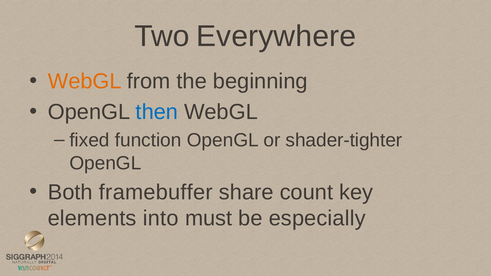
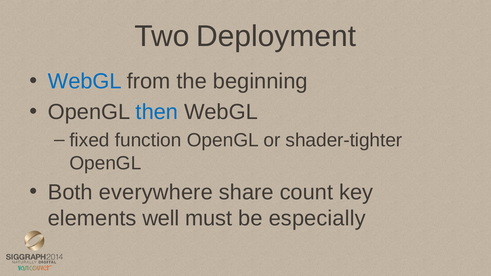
Everywhere: Everywhere -> Deployment
WebGL at (85, 82) colour: orange -> blue
framebuffer: framebuffer -> everywhere
into: into -> well
